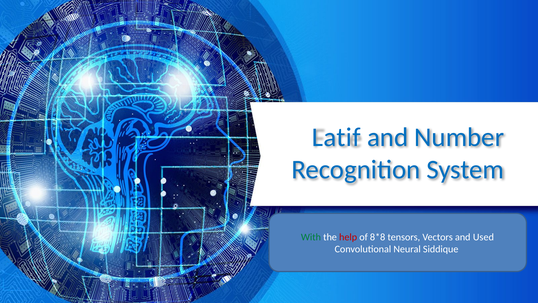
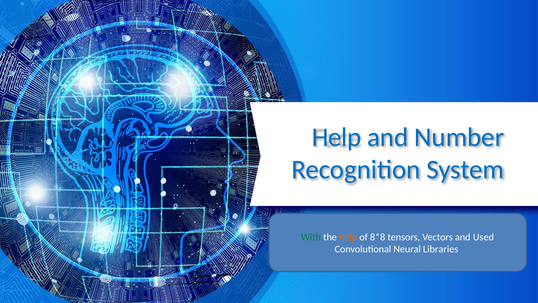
Latif at (336, 137): Latif -> Help
help at (348, 237) colour: red -> orange
Siddique: Siddique -> Libraries
